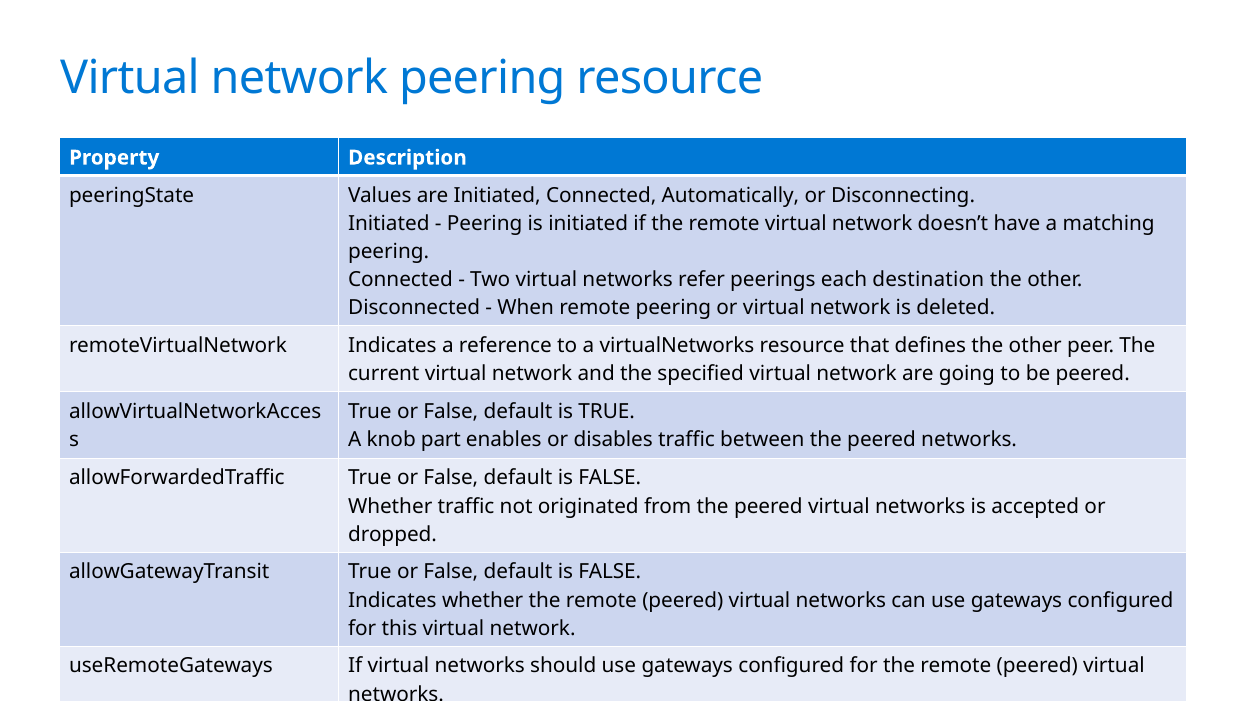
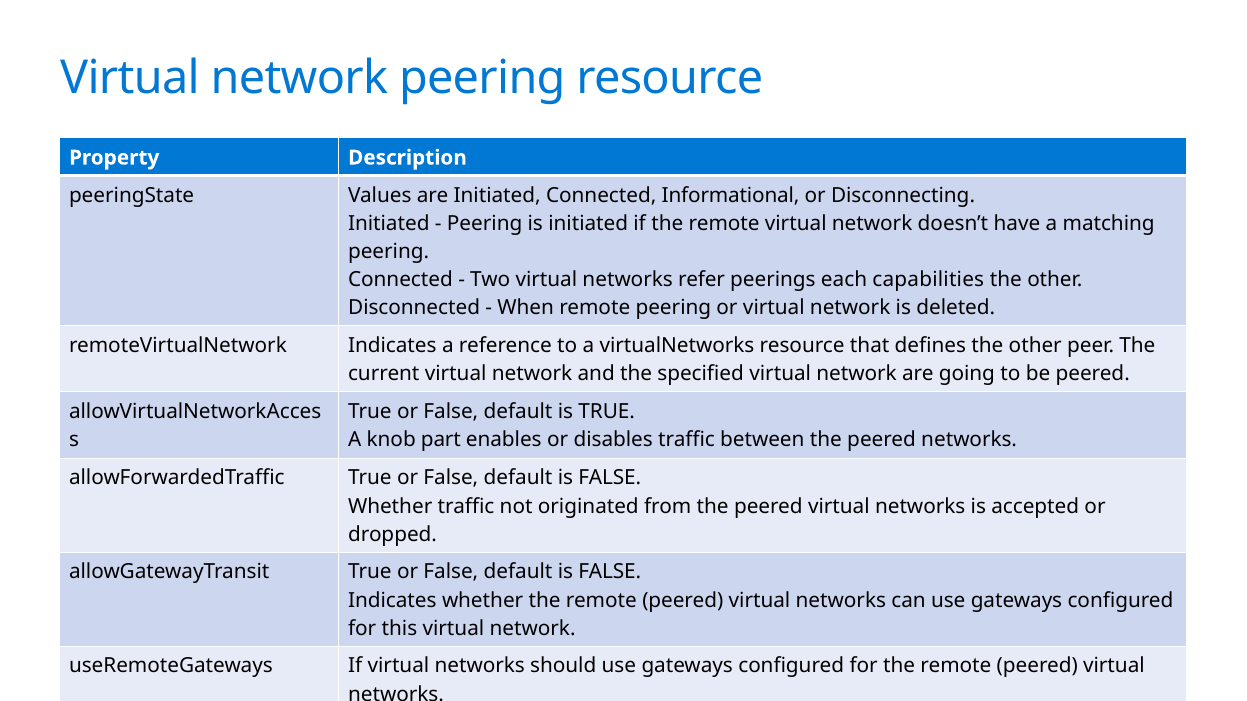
Automatically: Automatically -> Informational
destination: destination -> capabilities
